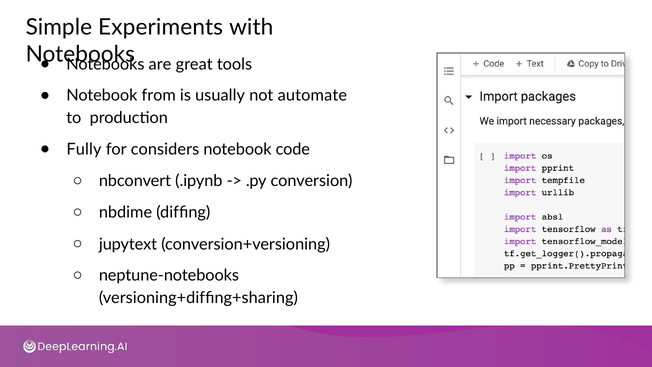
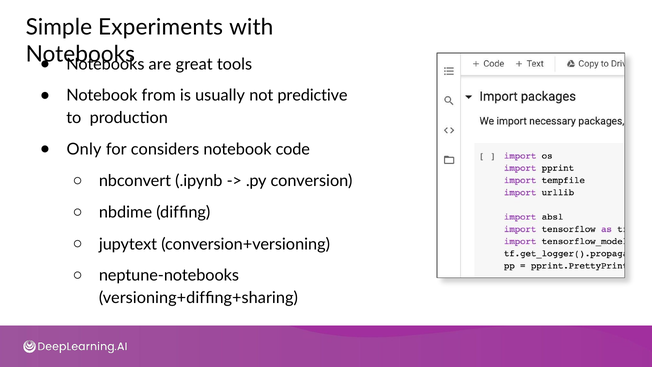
automate: automate -> predictive
Fully: Fully -> Only
